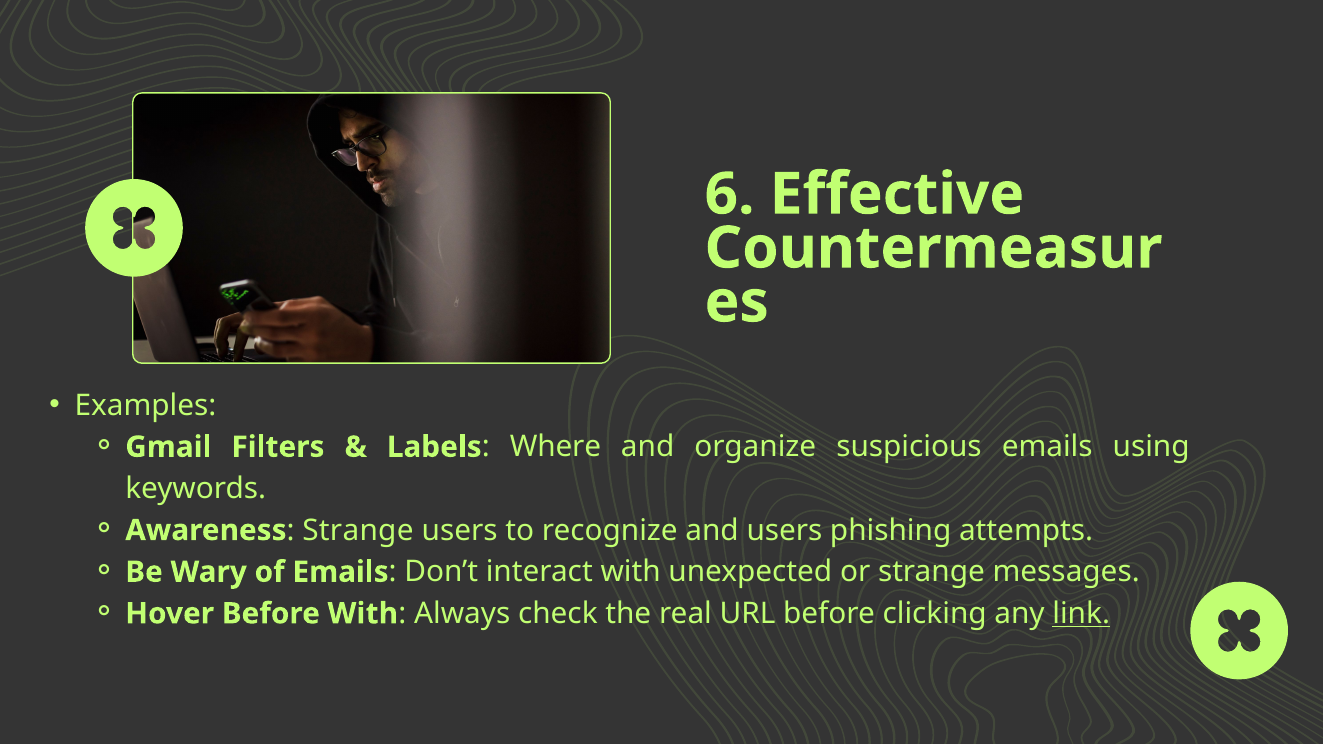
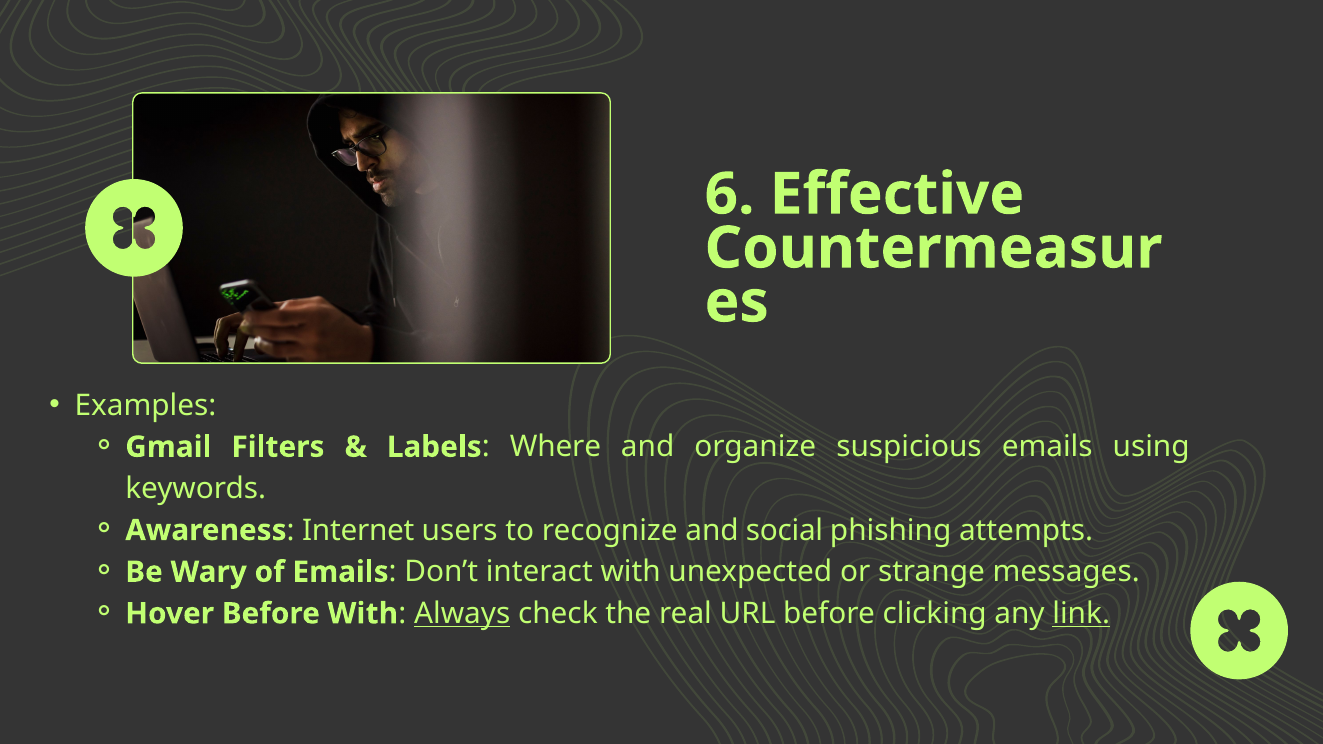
Strange at (358, 530): Strange -> Internet
and users: users -> social
Always underline: none -> present
